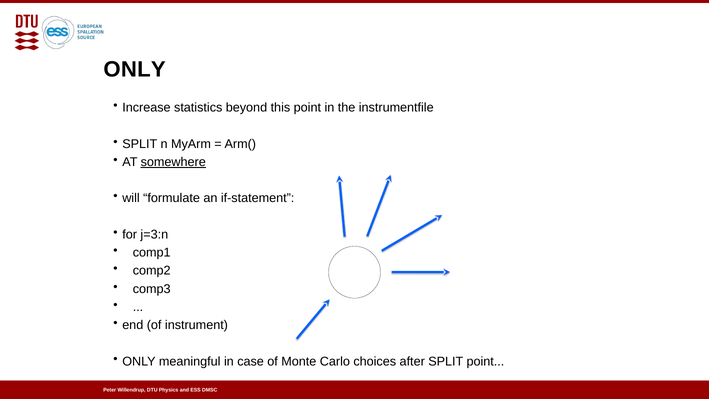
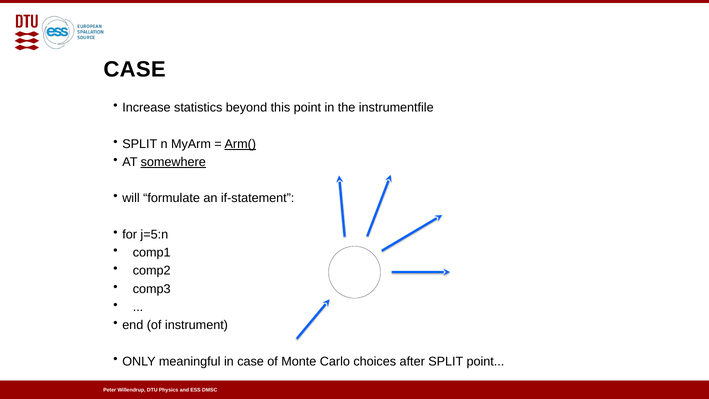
ONLY at (135, 70): ONLY -> CASE
Arm( underline: none -> present
j=3:n: j=3:n -> j=5:n
